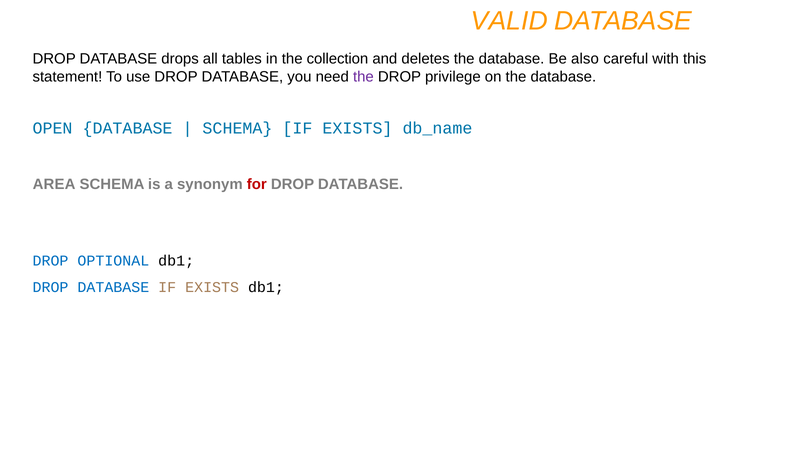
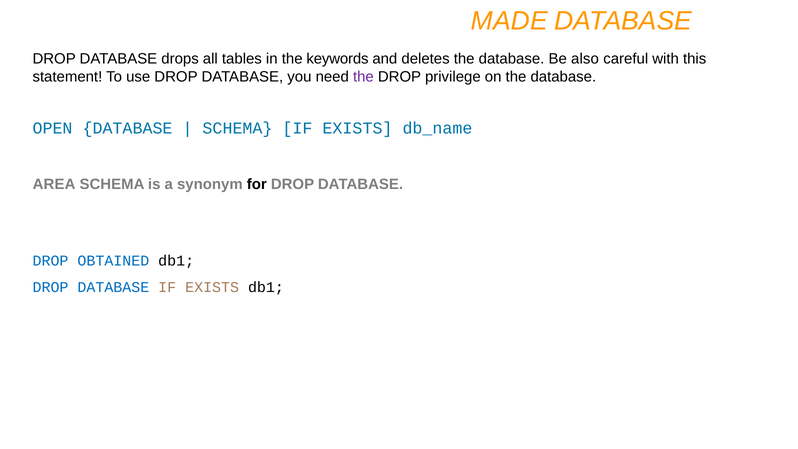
VALID: VALID -> MADE
collection: collection -> keywords
for colour: red -> black
OPTIONAL: OPTIONAL -> OBTAINED
